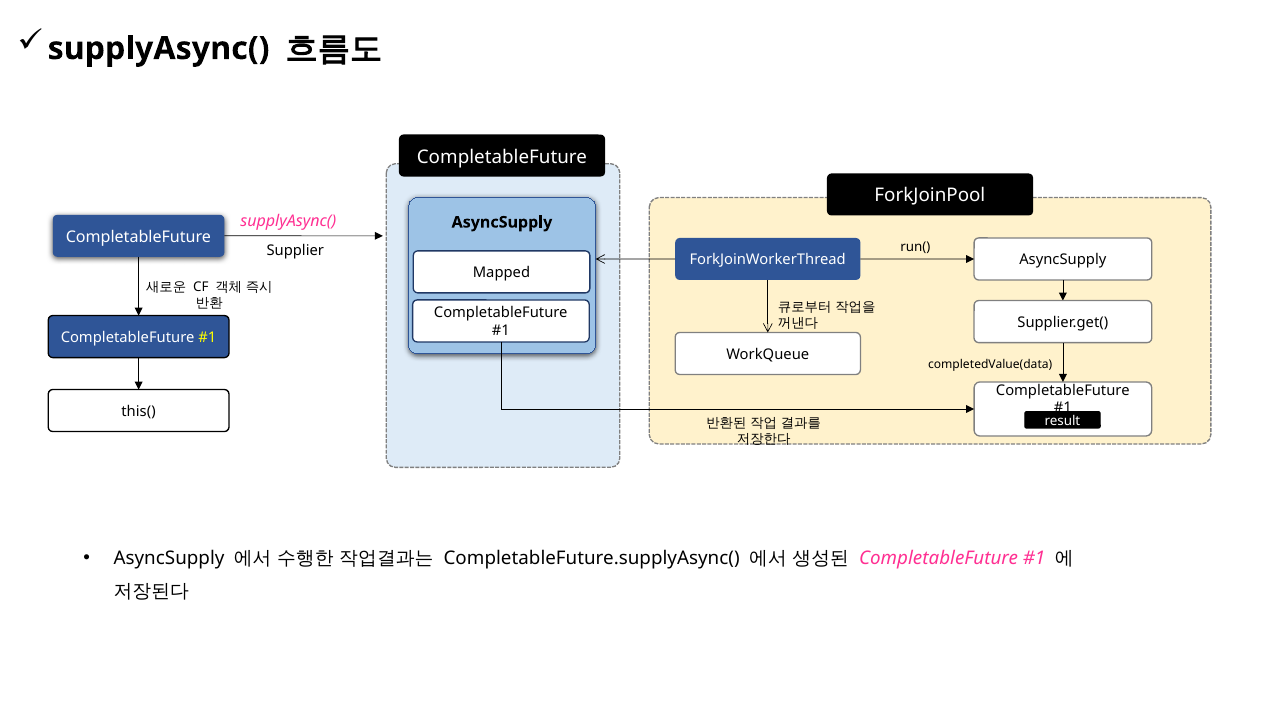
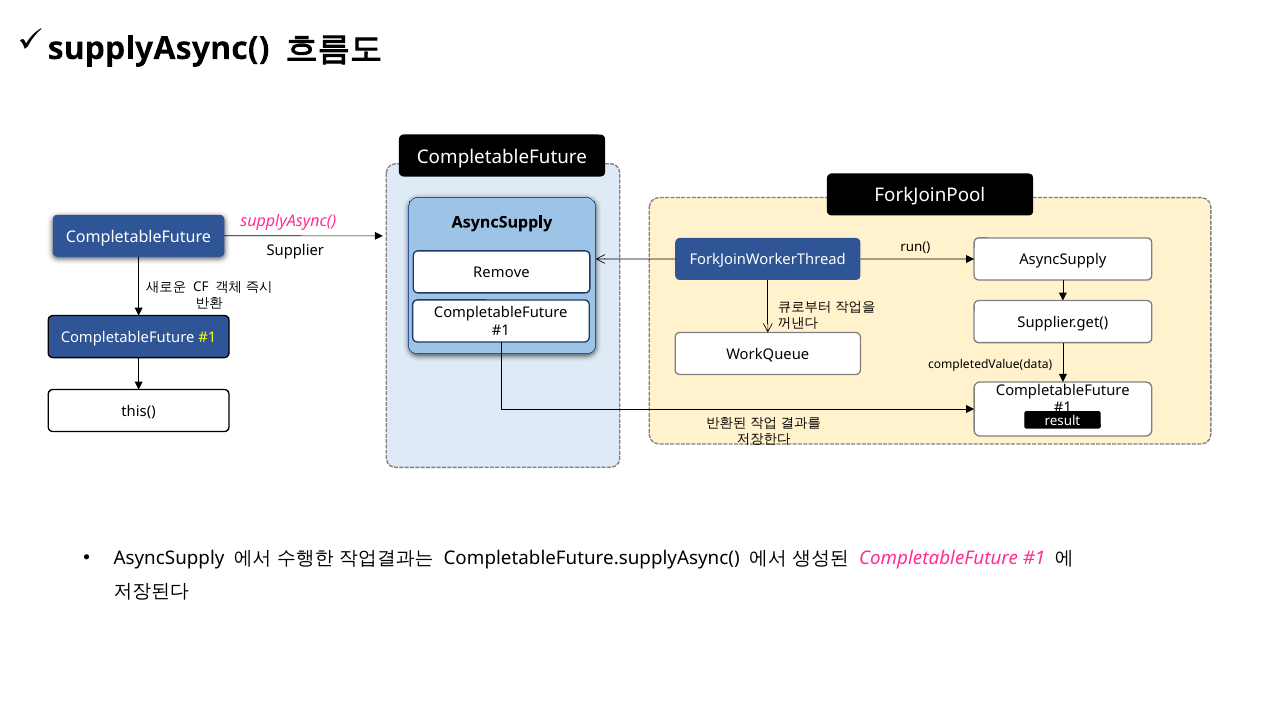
Mapped: Mapped -> Remove
